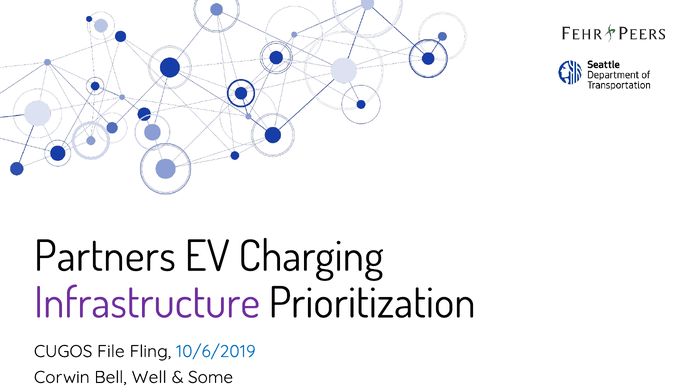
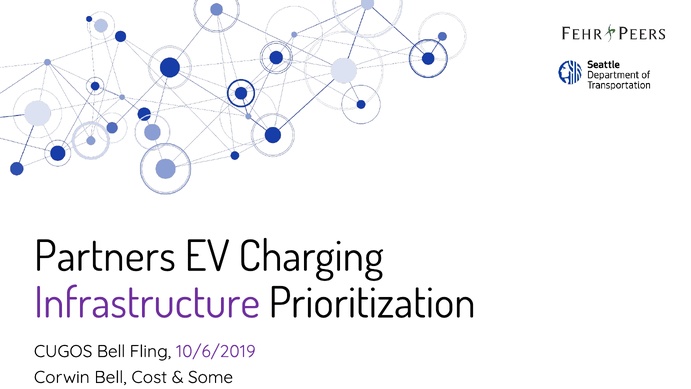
CUGOS File: File -> Bell
10/6/2019 colour: blue -> purple
Well: Well -> Cost
